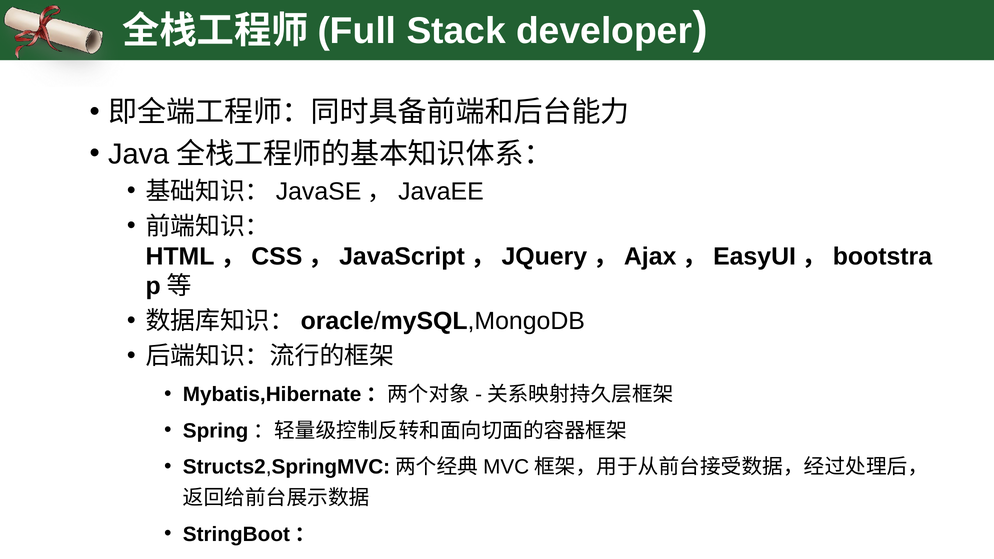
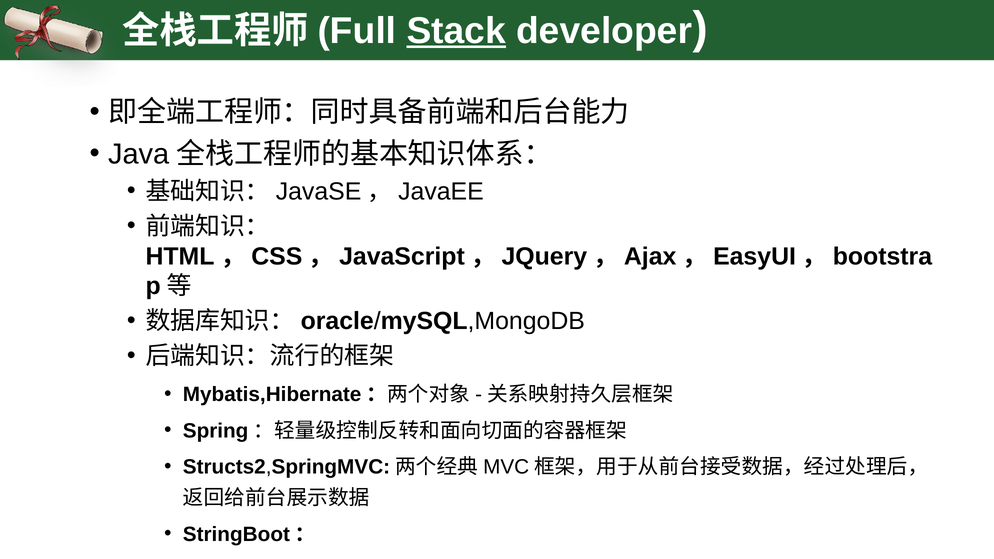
Stack underline: none -> present
